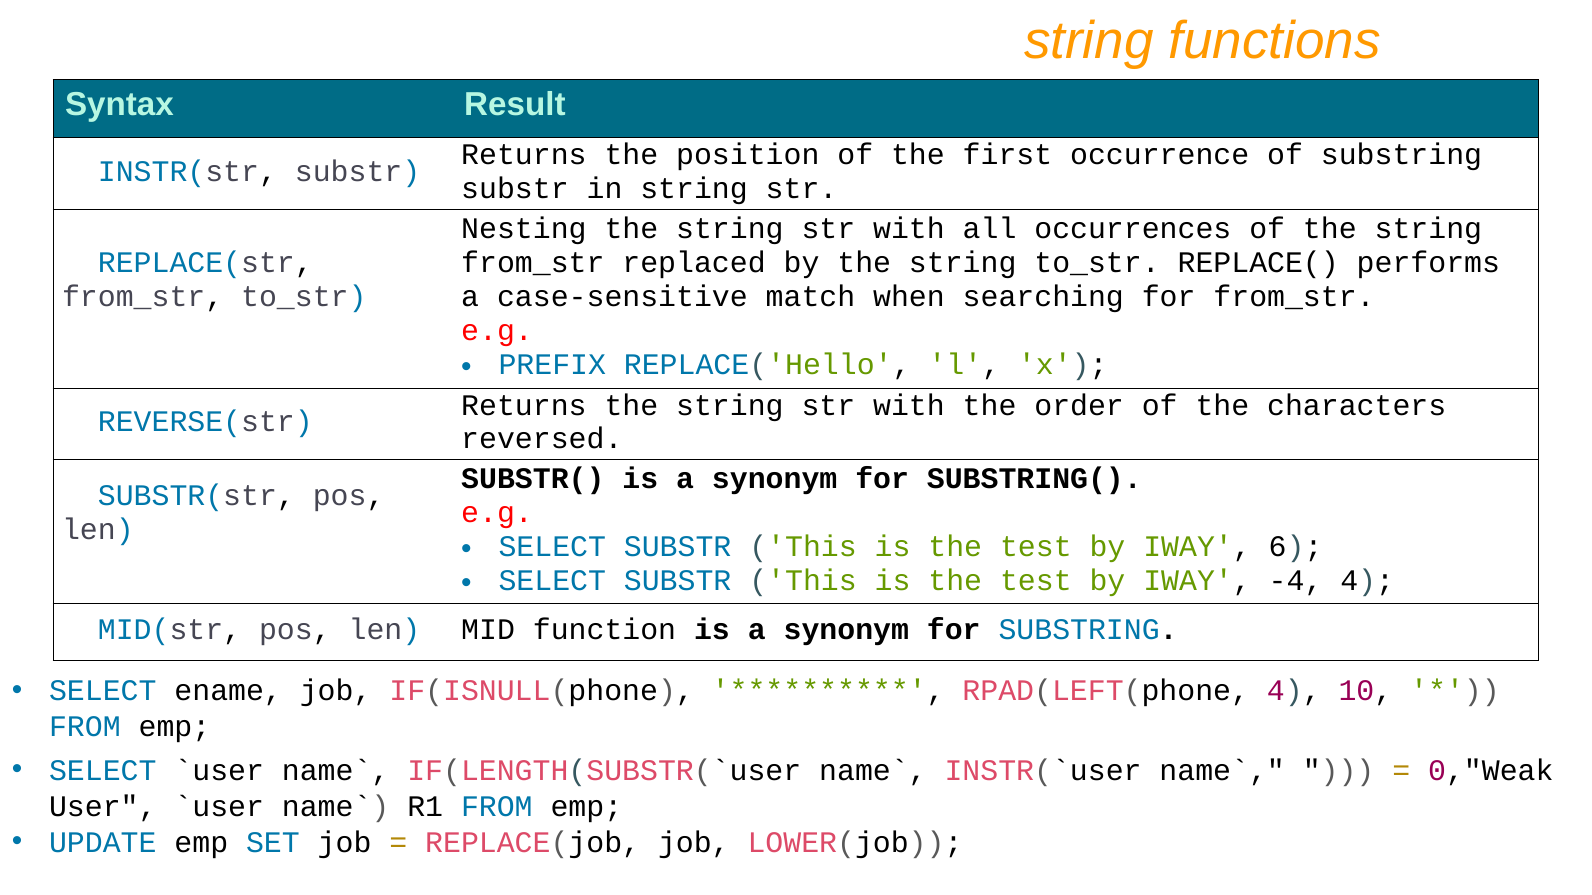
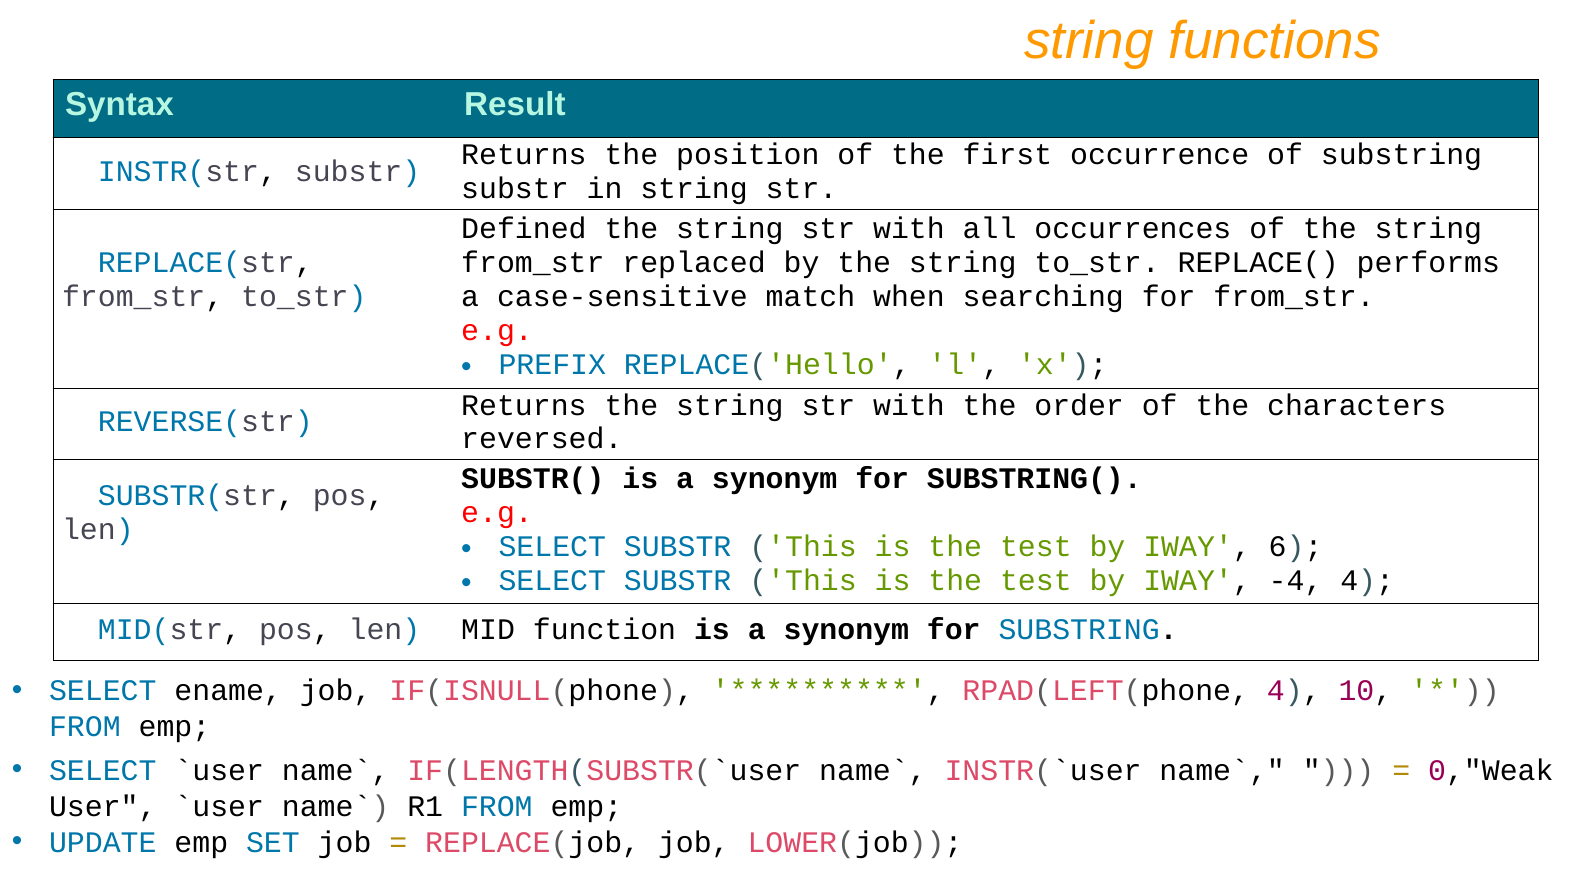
Nesting: Nesting -> Defined
